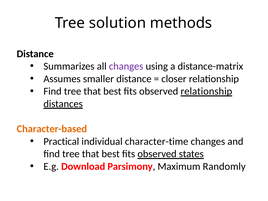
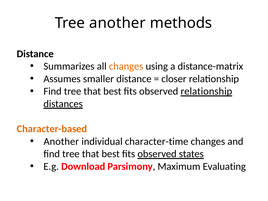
Tree solution: solution -> another
changes at (126, 66) colour: purple -> orange
Practical at (61, 141): Practical -> Another
Randomly: Randomly -> Evaluating
